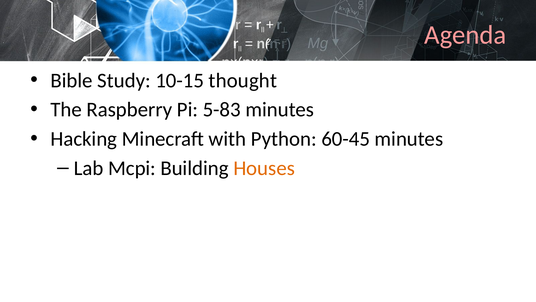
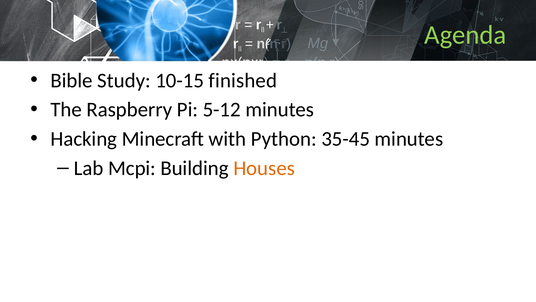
Agenda colour: pink -> light green
thought: thought -> finished
5-83: 5-83 -> 5-12
60-45: 60-45 -> 35-45
